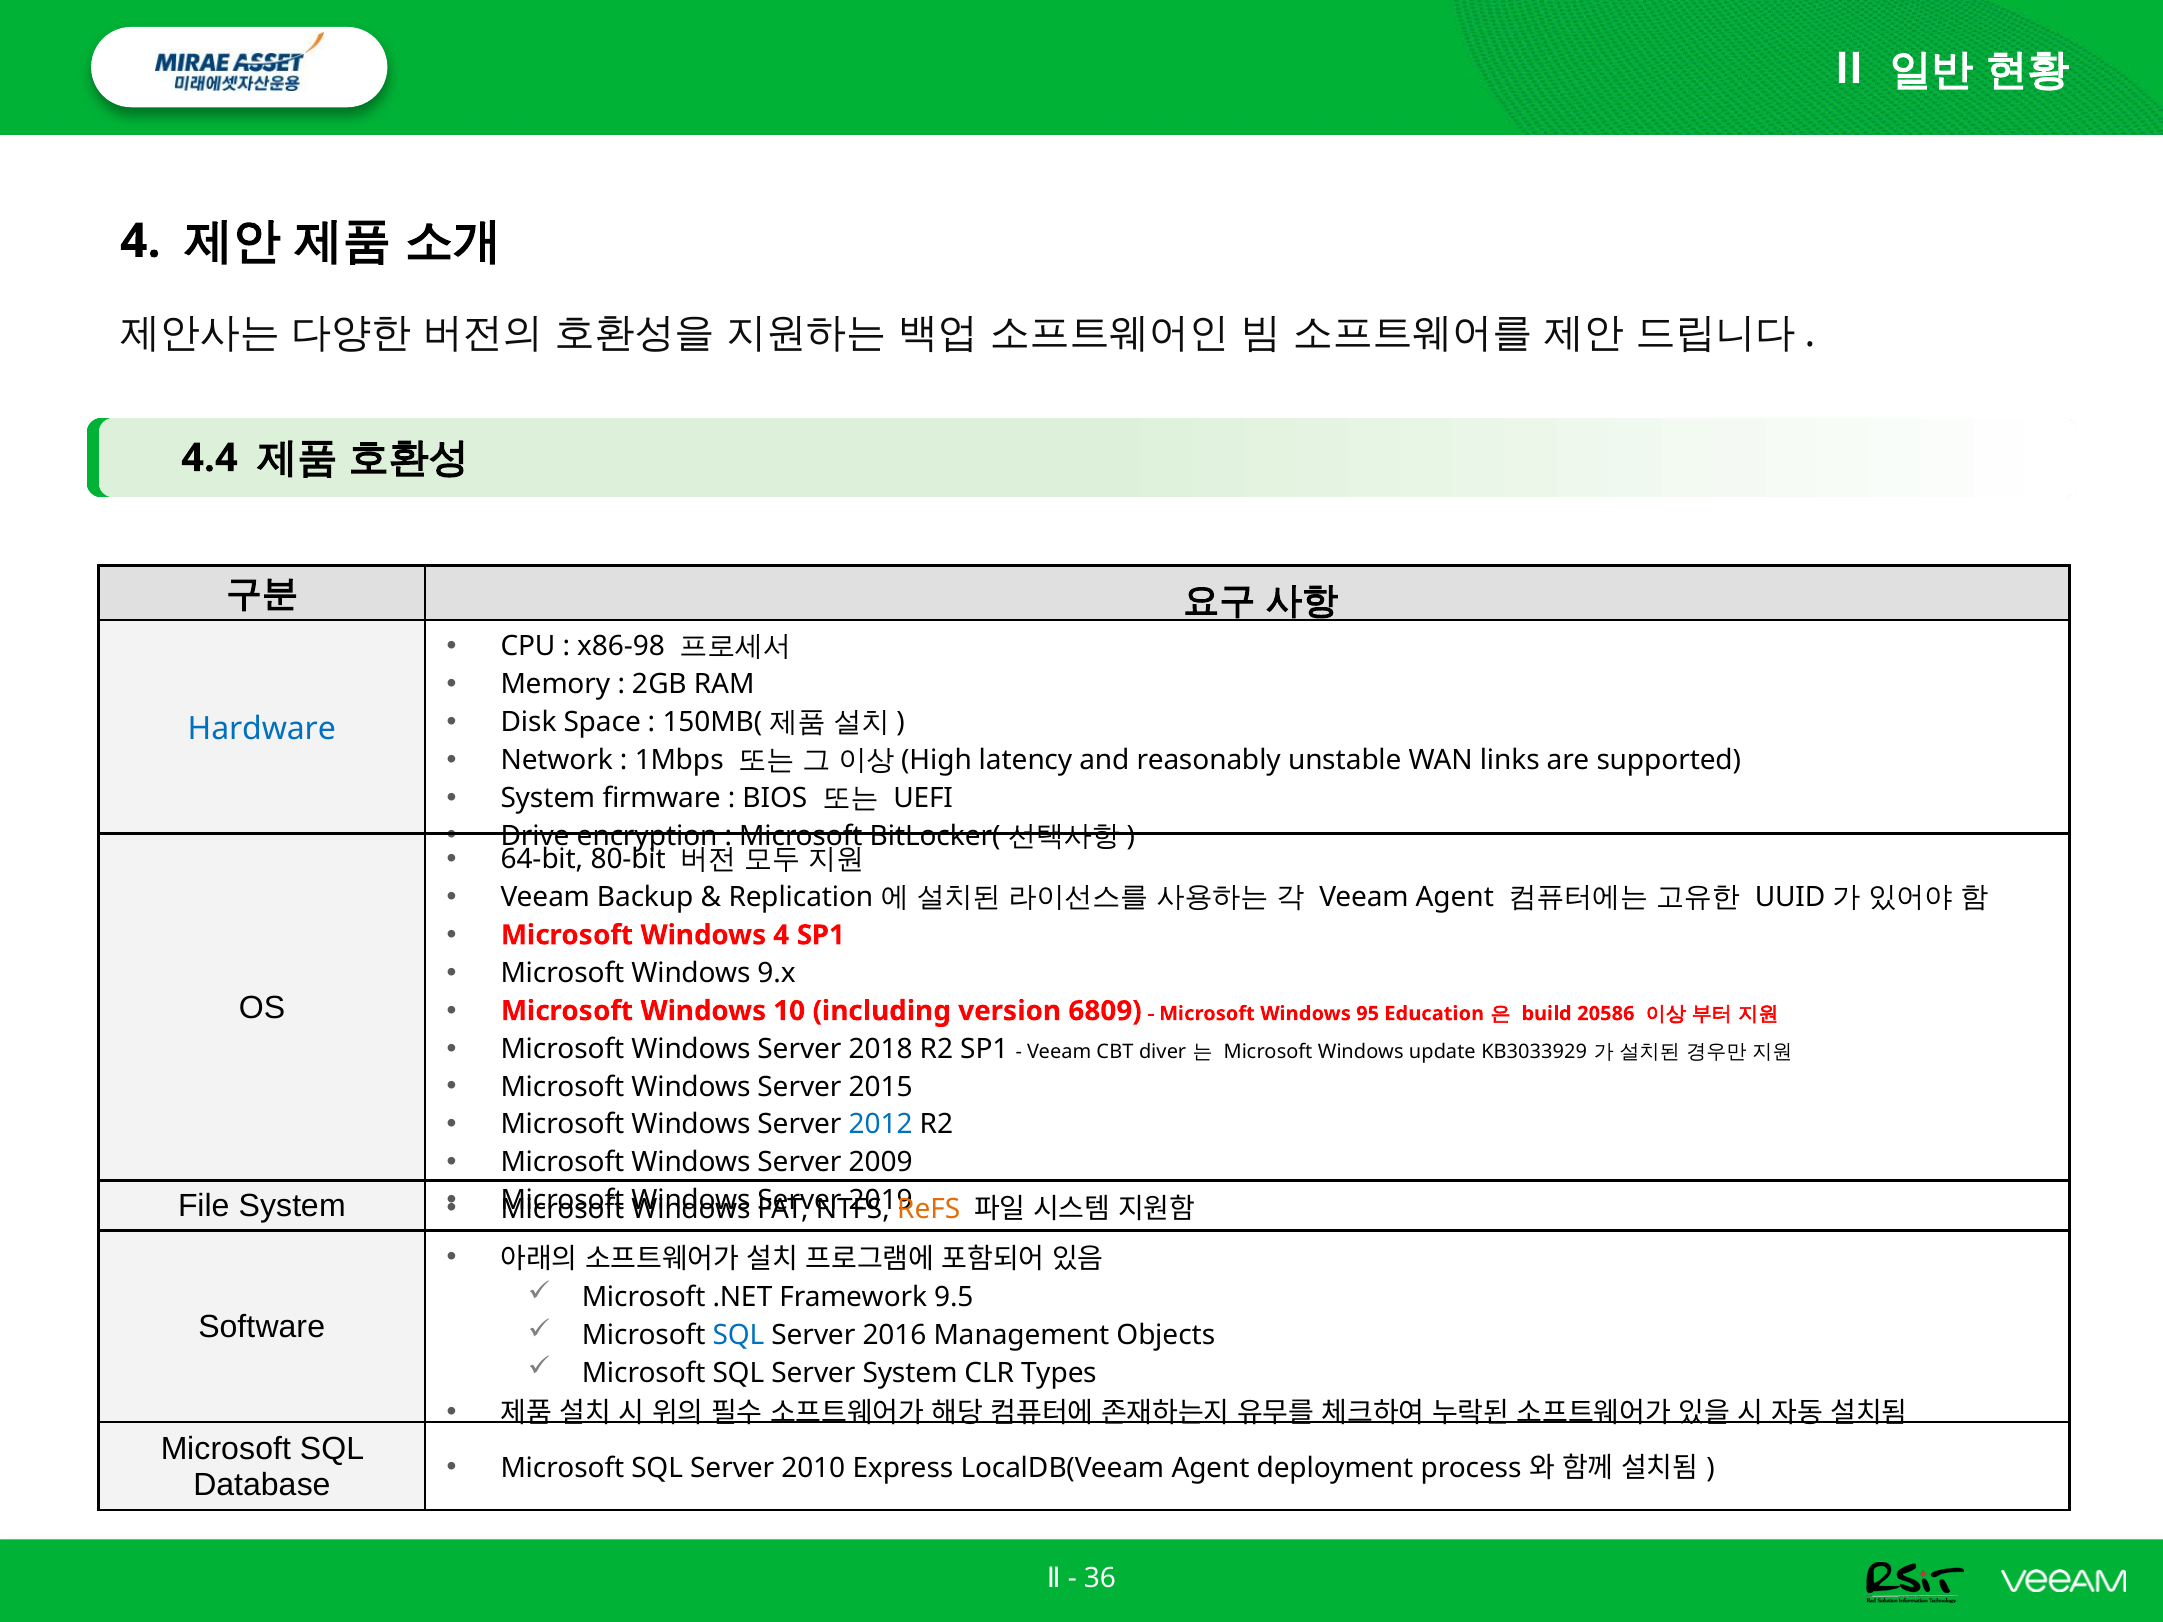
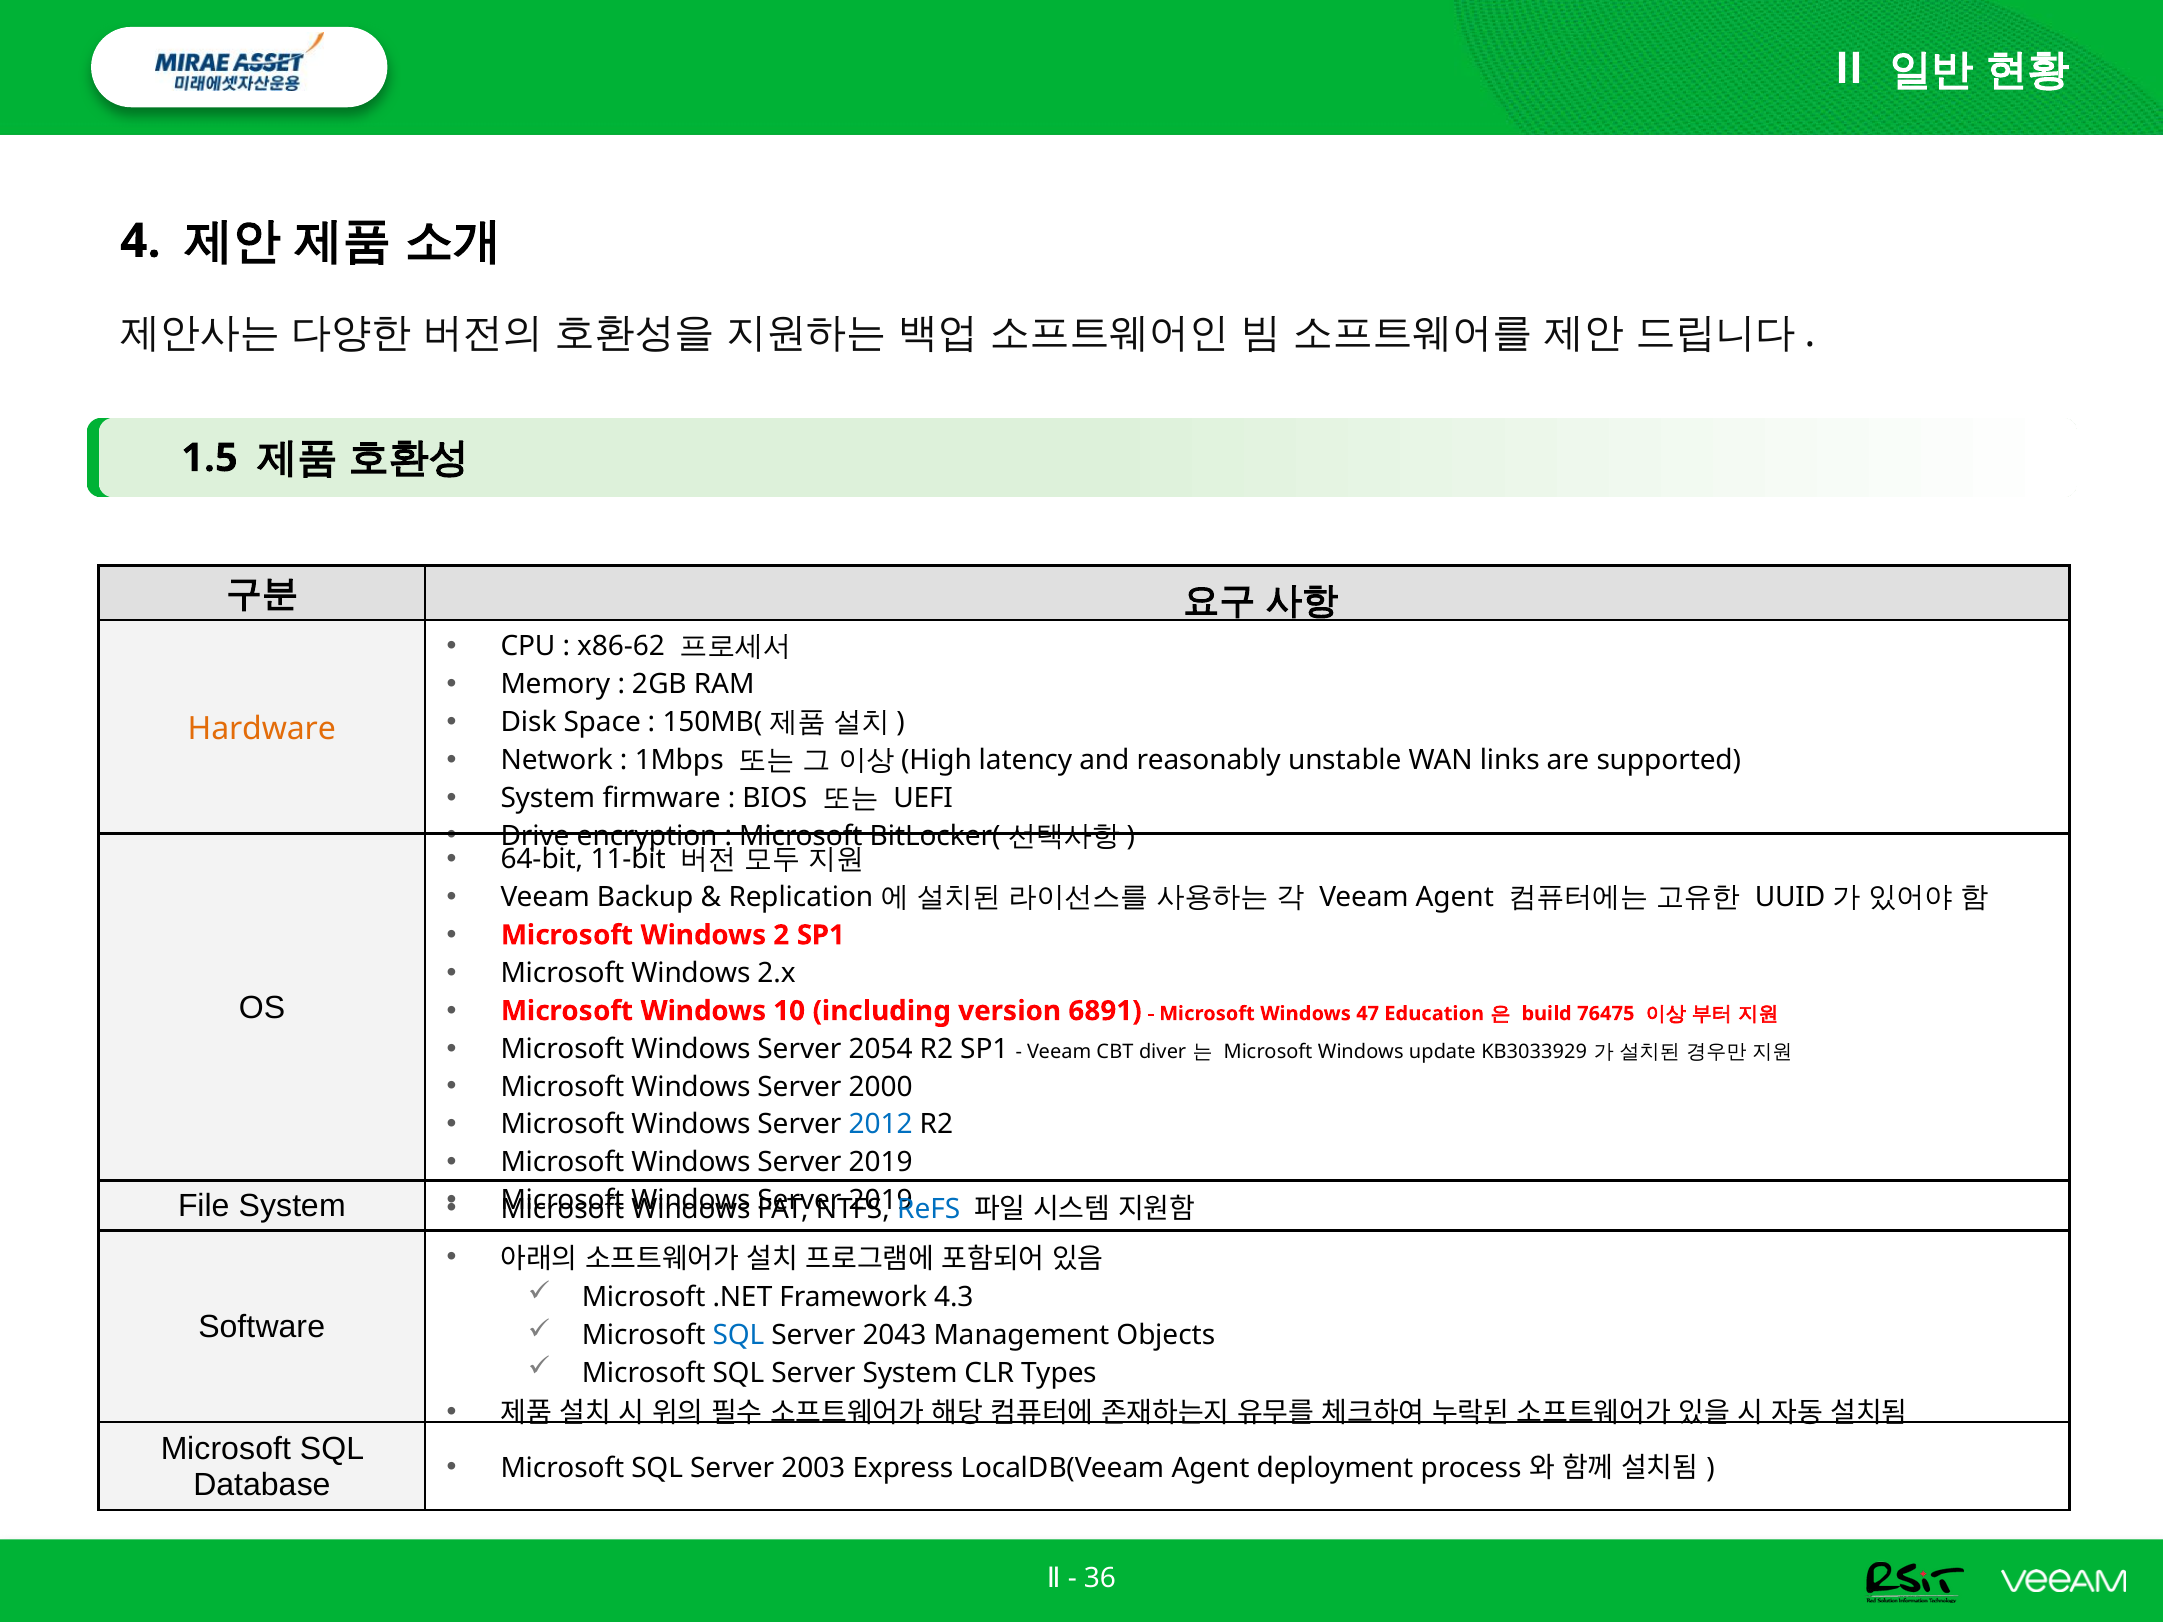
4.4: 4.4 -> 1.5
x86-98: x86-98 -> x86-62
Hardware colour: blue -> orange
80-bit: 80-bit -> 11-bit
Windows 4: 4 -> 2
9.x: 9.x -> 2.x
6809: 6809 -> 6891
95: 95 -> 47
20586: 20586 -> 76475
2018: 2018 -> 2054
2015: 2015 -> 2000
2009 at (881, 1163): 2009 -> 2019
ReFS colour: orange -> blue
9.5: 9.5 -> 4.3
2016: 2016 -> 2043
2010: 2010 -> 2003
